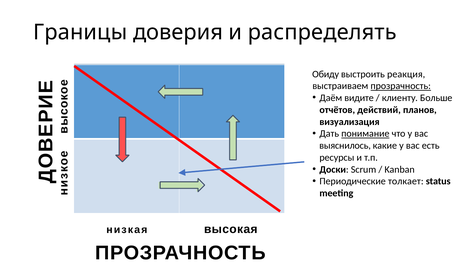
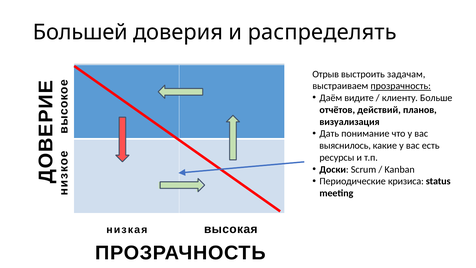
Границы: Границы -> Большей
Обиду: Обиду -> Отрыв
реакция: реакция -> задачам
понимание underline: present -> none
толкает: толкает -> кризиса
